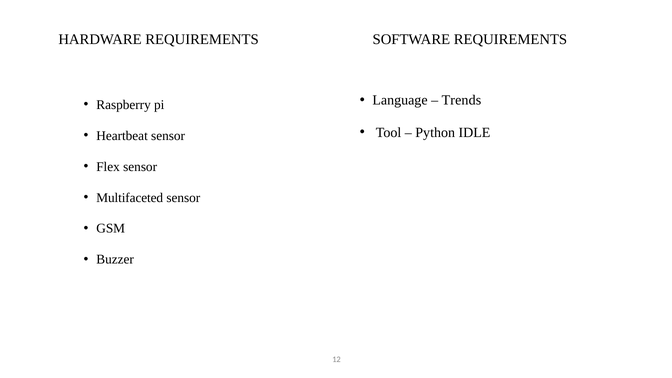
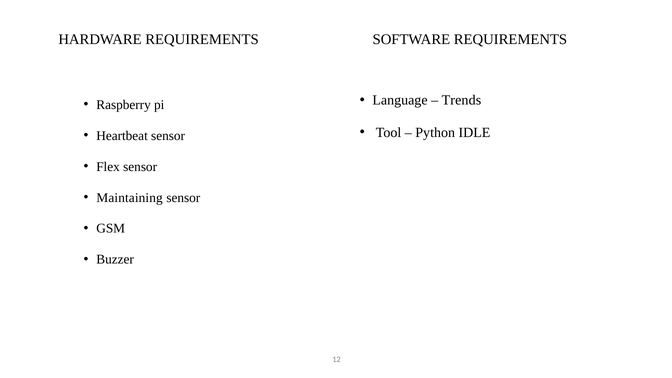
Multifaceted: Multifaceted -> Maintaining
